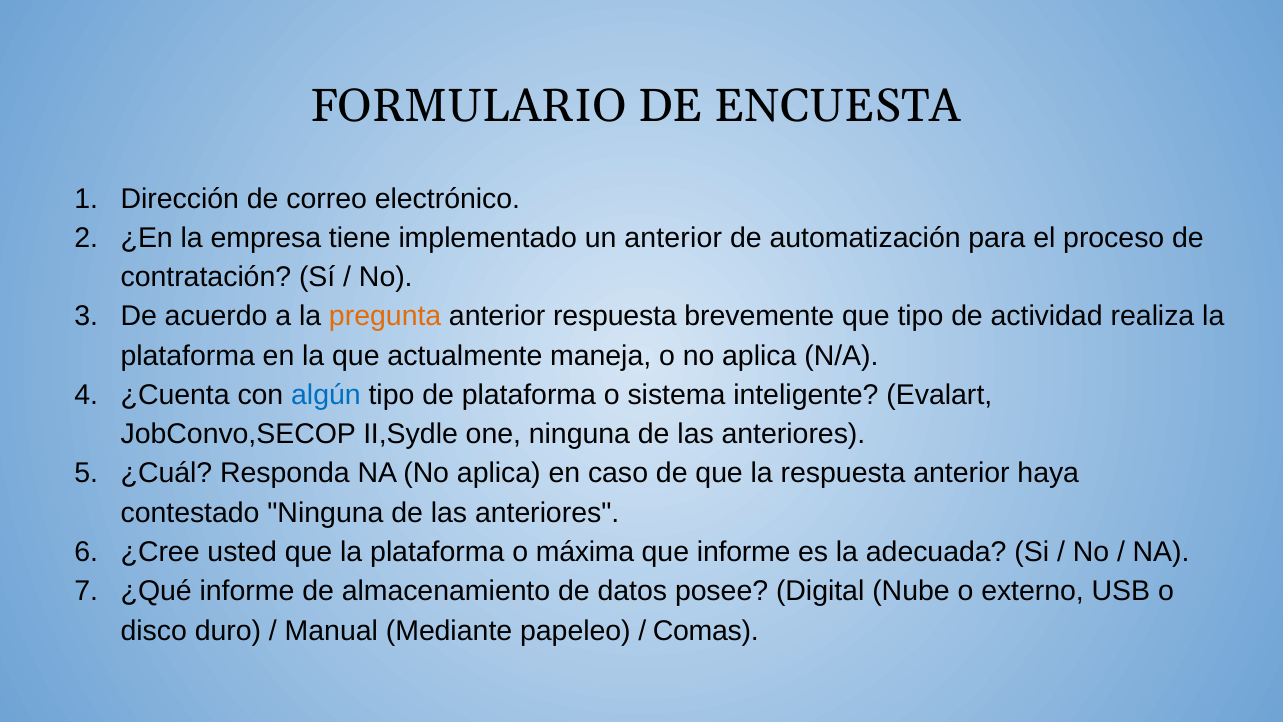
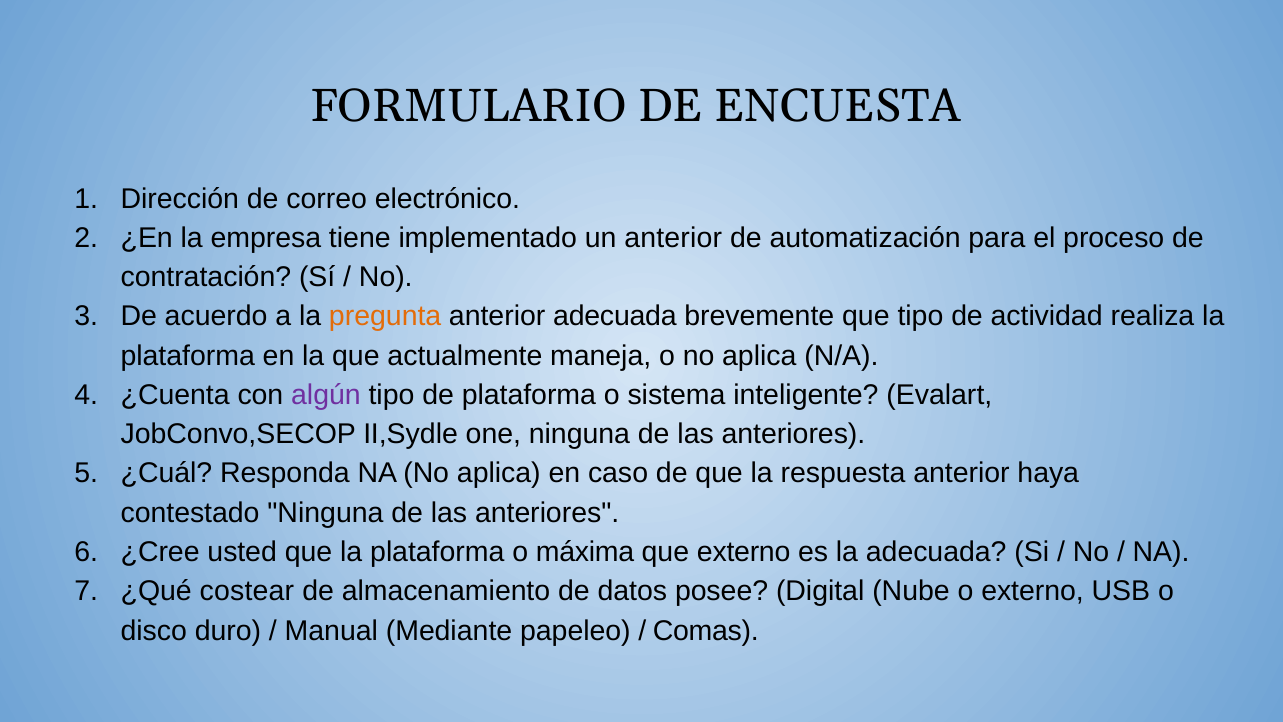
anterior respuesta: respuesta -> adecuada
algún colour: blue -> purple
que informe: informe -> externo
¿Qué informe: informe -> costear
